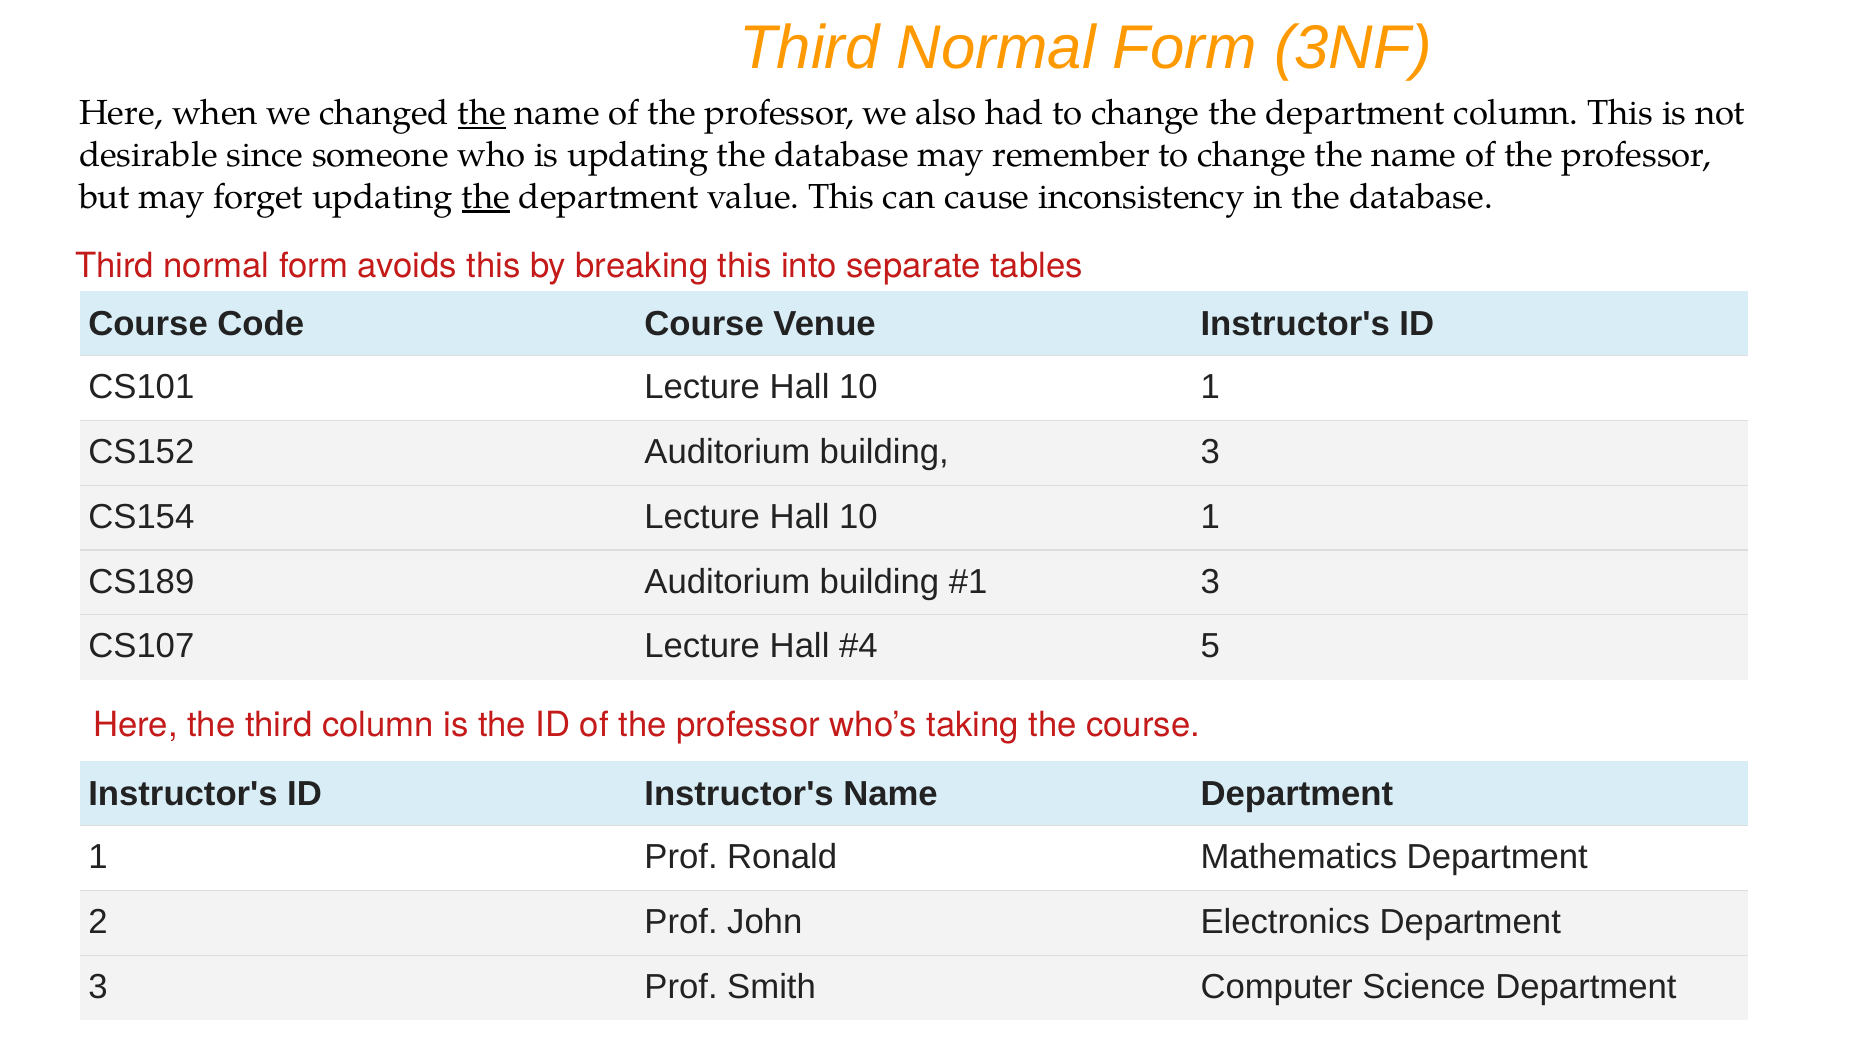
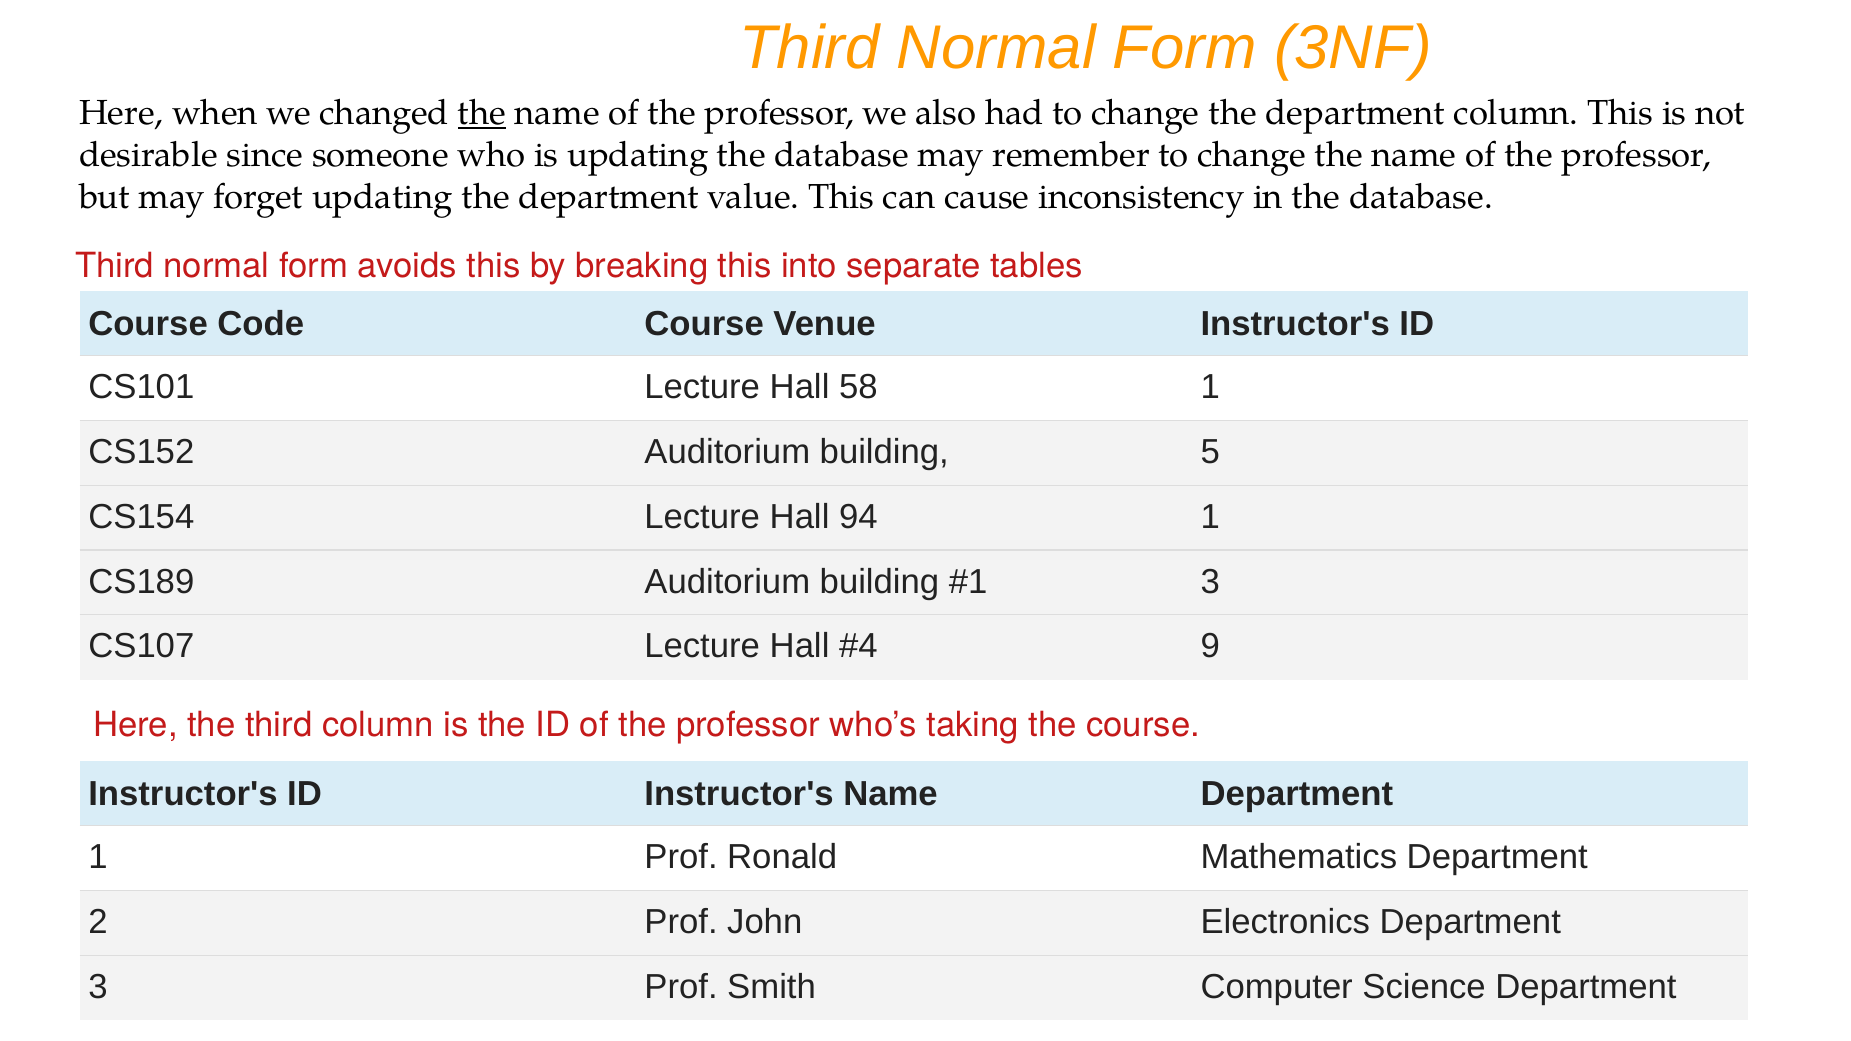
the at (486, 197) underline: present -> none
CS101 Lecture Hall 10: 10 -> 58
building 3: 3 -> 5
CS154 Lecture Hall 10: 10 -> 94
5: 5 -> 9
